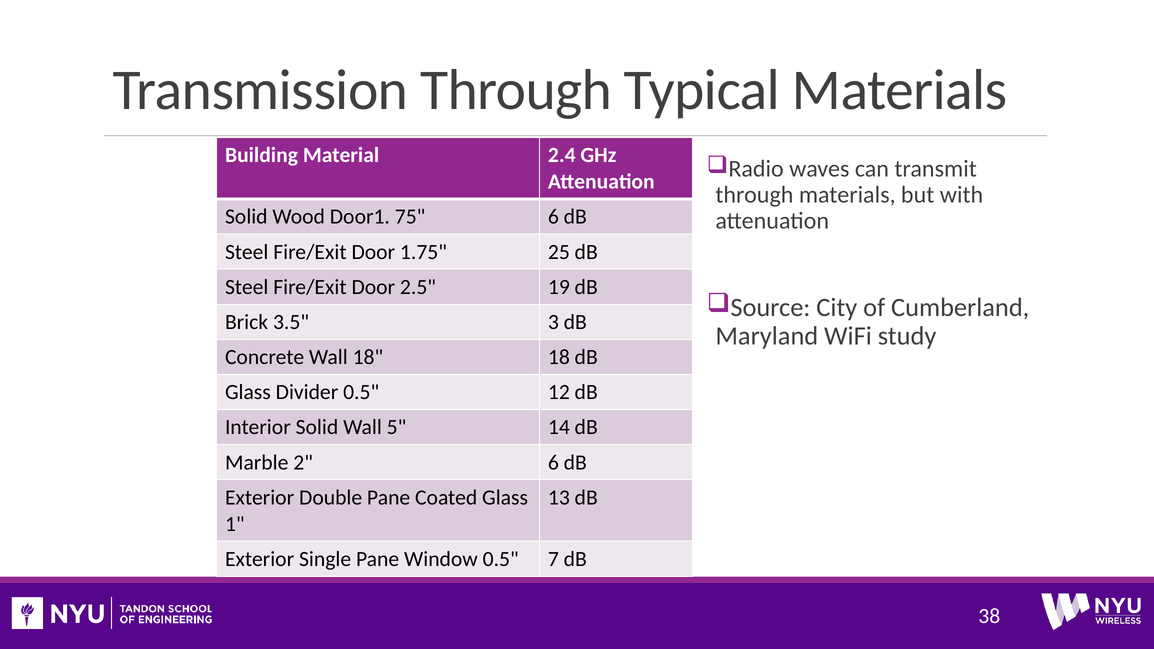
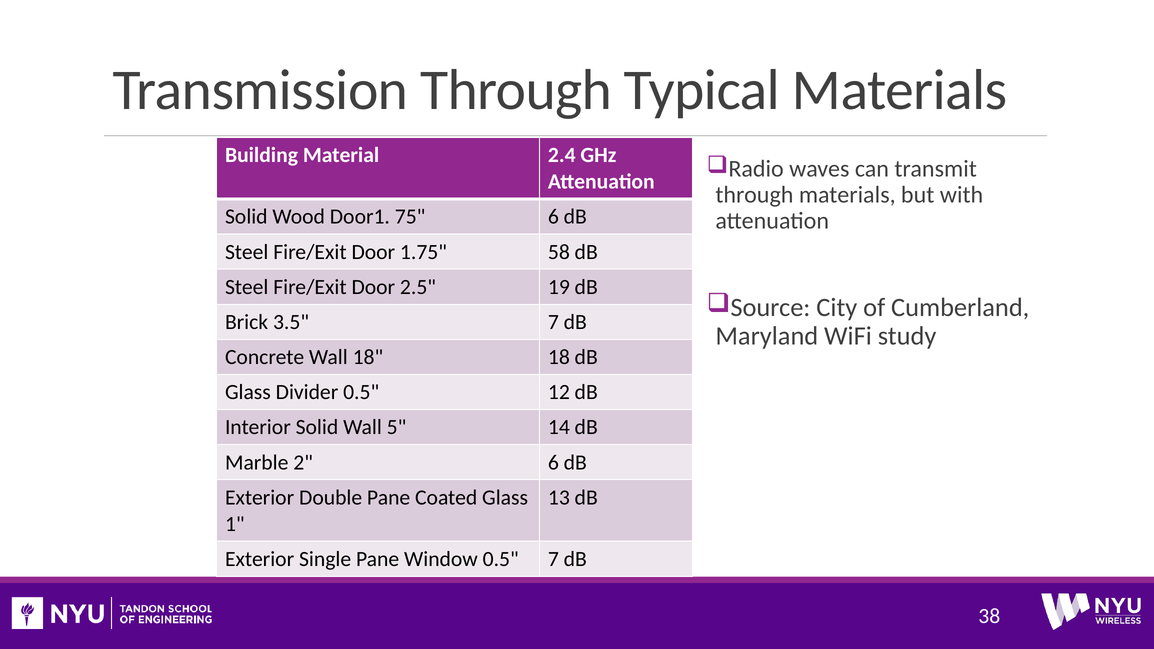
25: 25 -> 58
3.5 3: 3 -> 7
